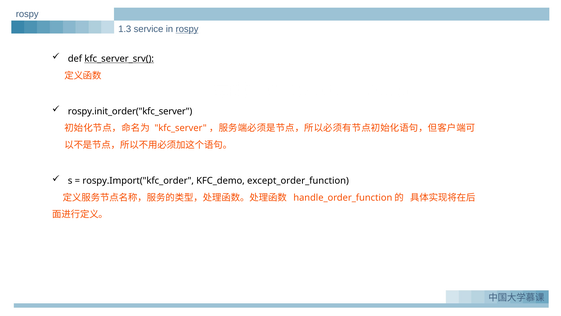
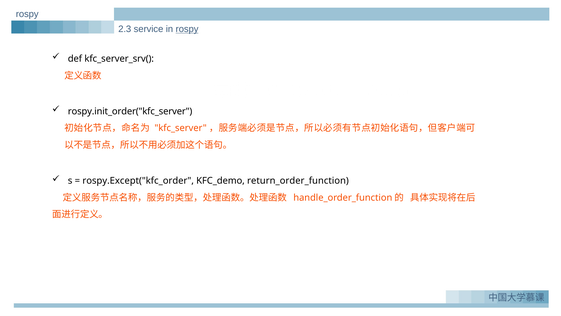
1.3: 1.3 -> 2.3
kfc_server_srv( underline: present -> none
rospy.Import("kfc_order: rospy.Import("kfc_order -> rospy.Except("kfc_order
except_order_function: except_order_function -> return_order_function
